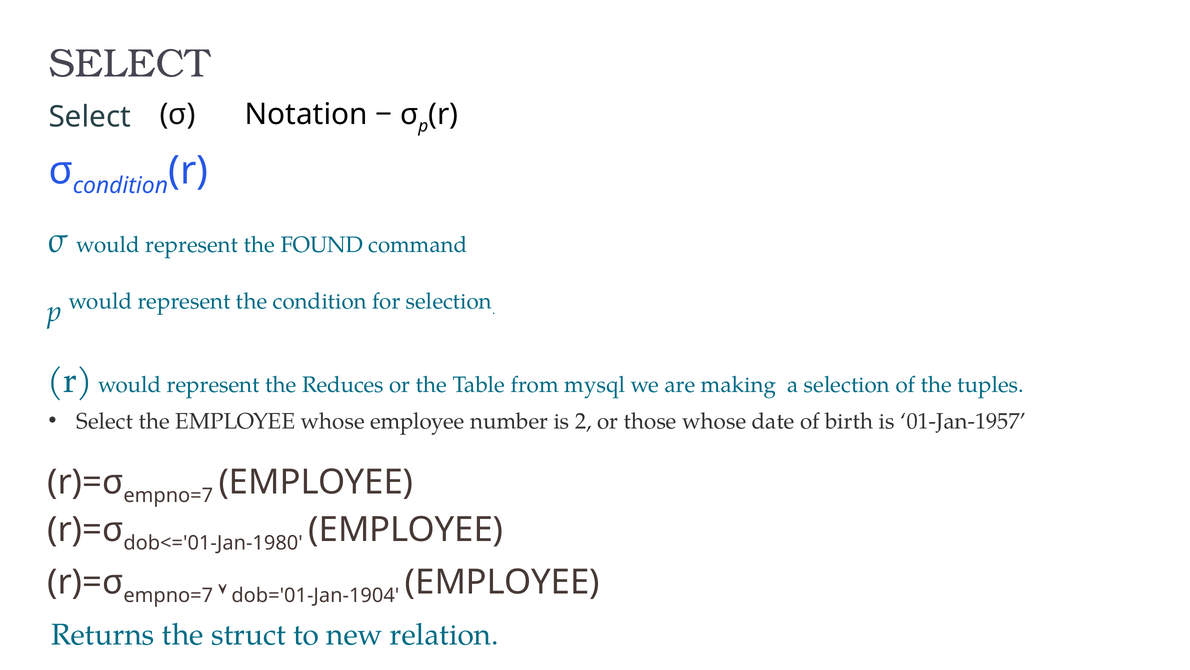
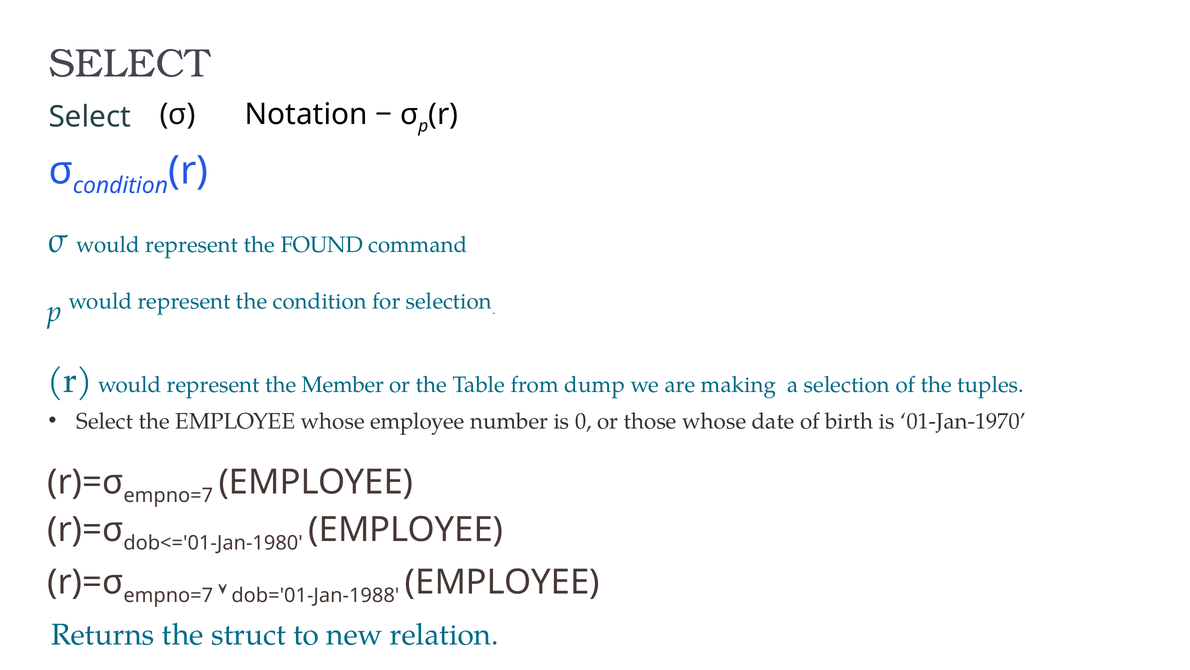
Reduces: Reduces -> Member
mysql: mysql -> dump
2: 2 -> 0
01-Jan-1957: 01-Jan-1957 -> 01-Jan-1970
dob='01-Jan-1904: dob='01-Jan-1904 -> dob='01-Jan-1988
